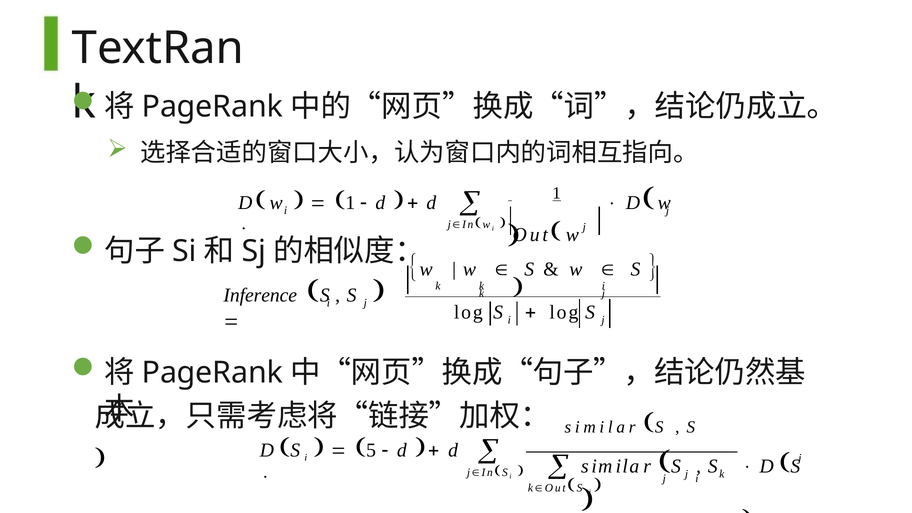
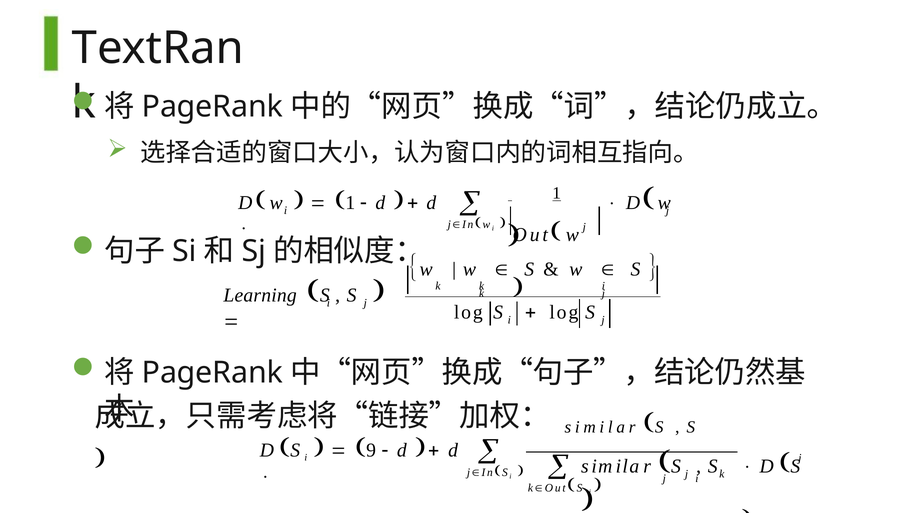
Inference: Inference -> Learning
5: 5 -> 9
